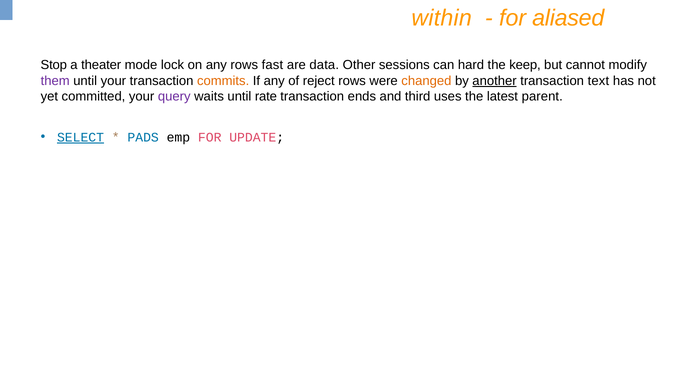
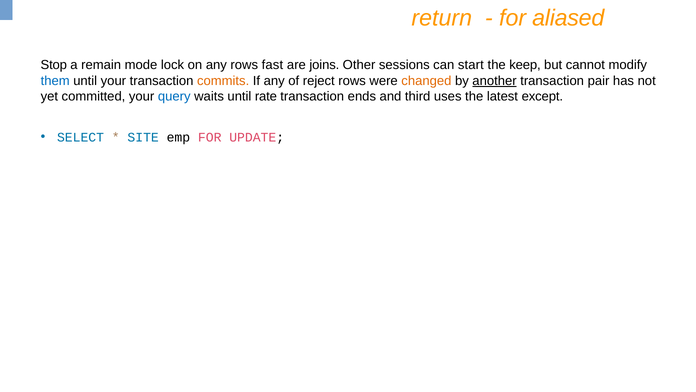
within: within -> return
theater: theater -> remain
data: data -> joins
hard: hard -> start
them colour: purple -> blue
text: text -> pair
query colour: purple -> blue
parent: parent -> except
SELECT underline: present -> none
PADS: PADS -> SITE
